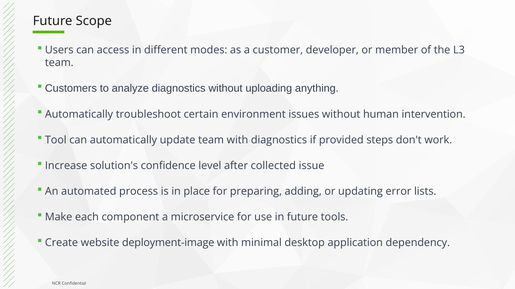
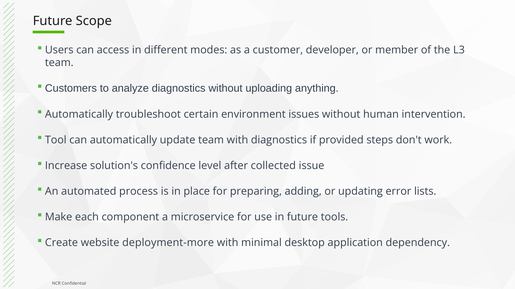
deployment-image: deployment-image -> deployment-more
